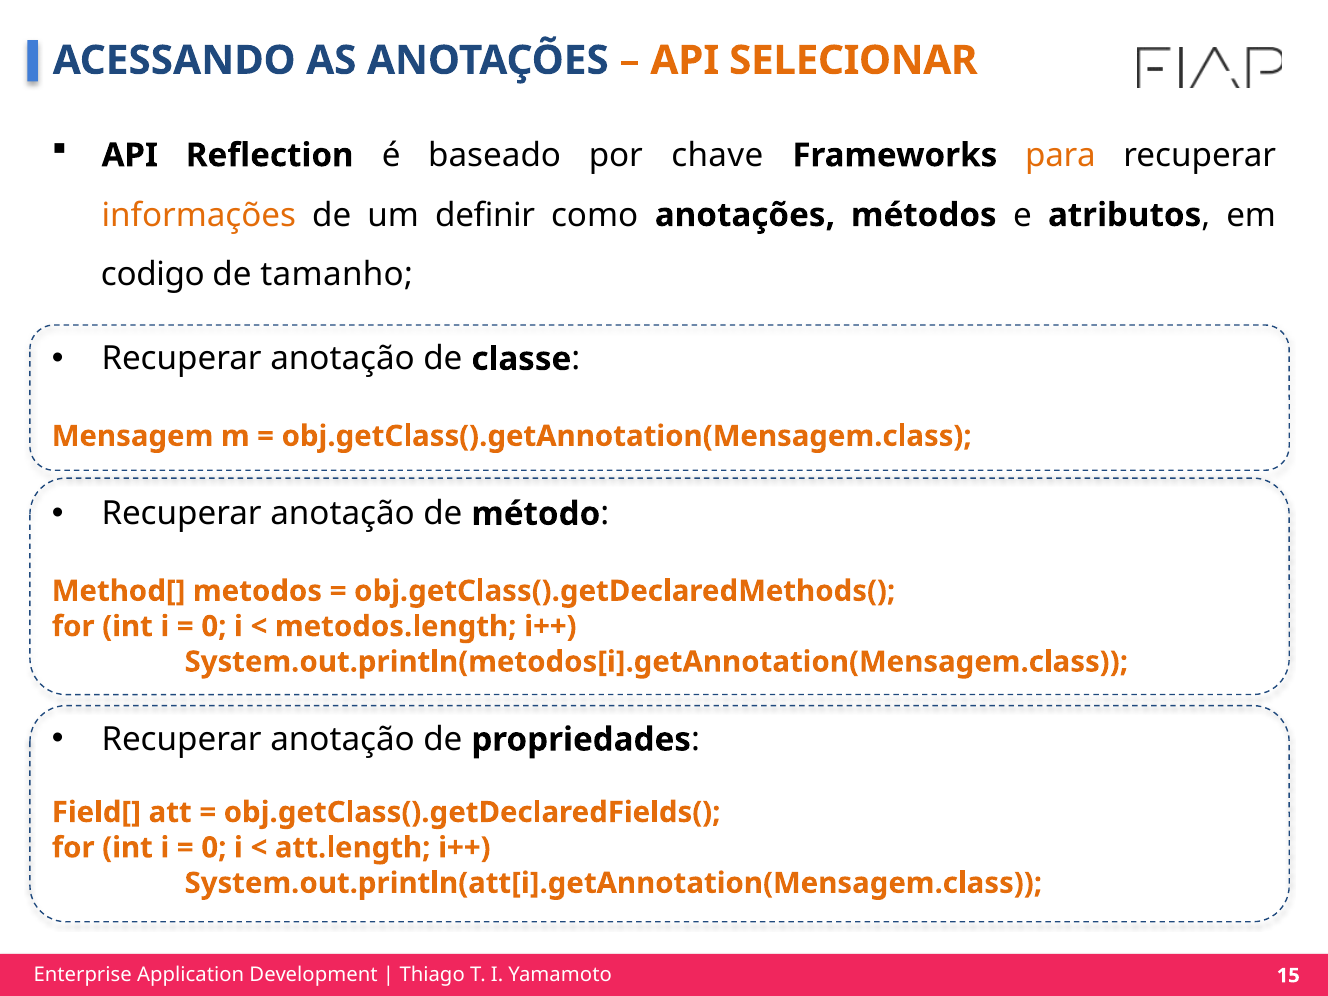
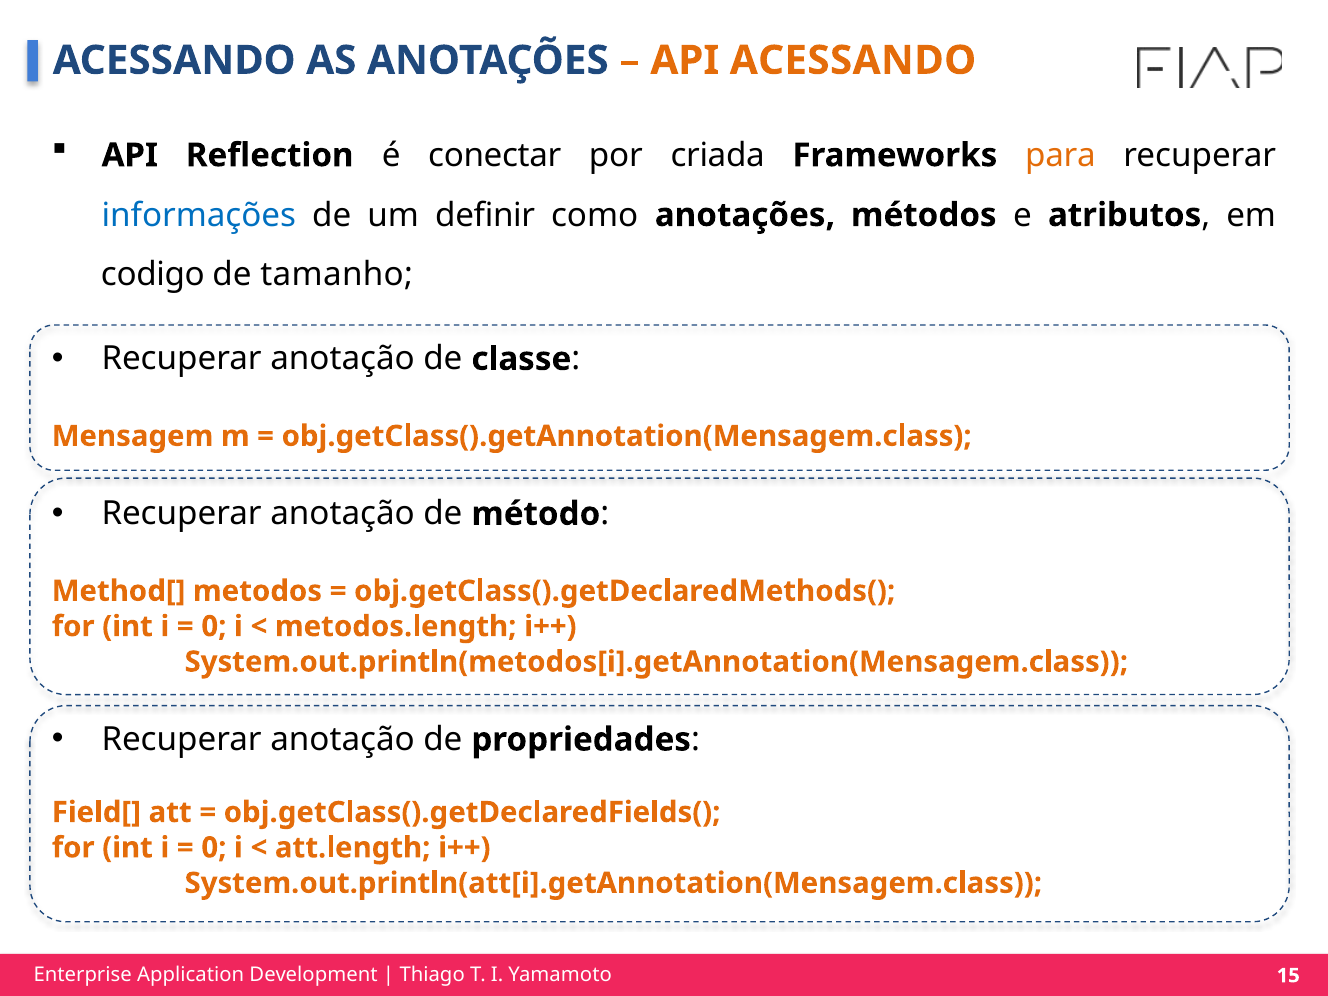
API SELECIONAR: SELECIONAR -> ACESSANDO
baseado: baseado -> conectar
chave: chave -> criada
informações colour: orange -> blue
